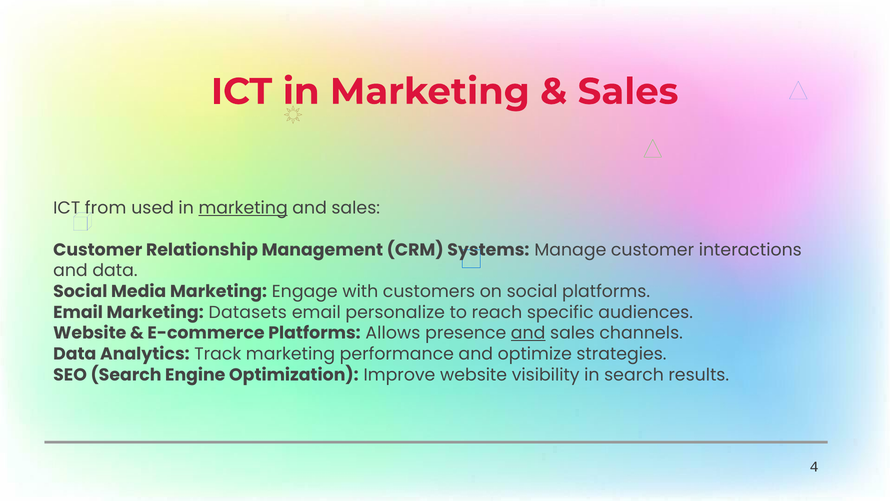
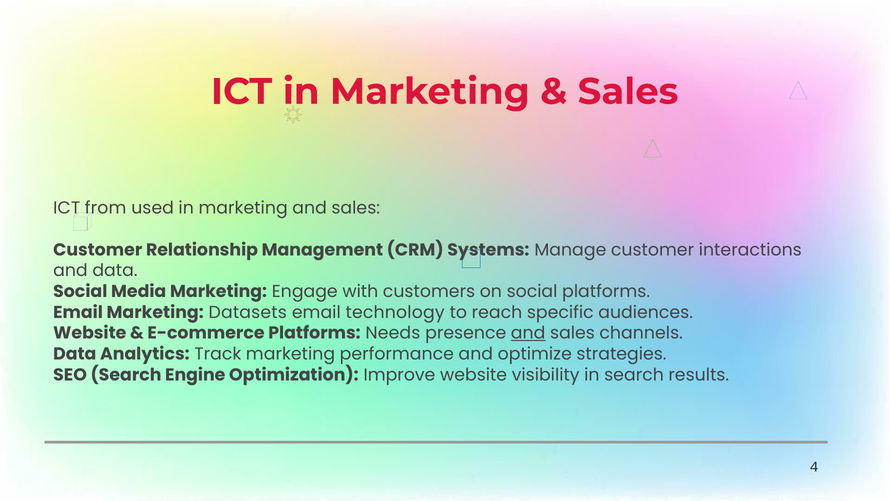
marketing at (243, 208) underline: present -> none
personalize: personalize -> technology
Allows: Allows -> Needs
